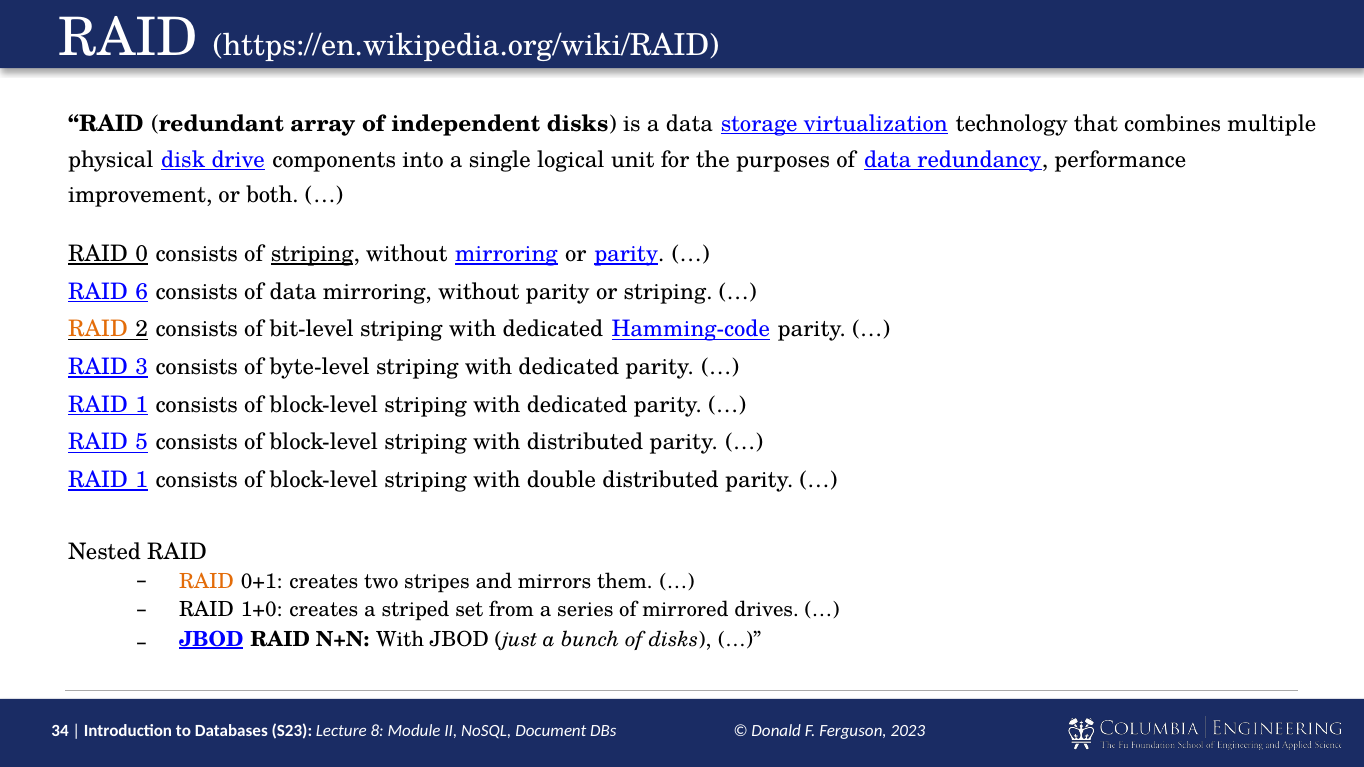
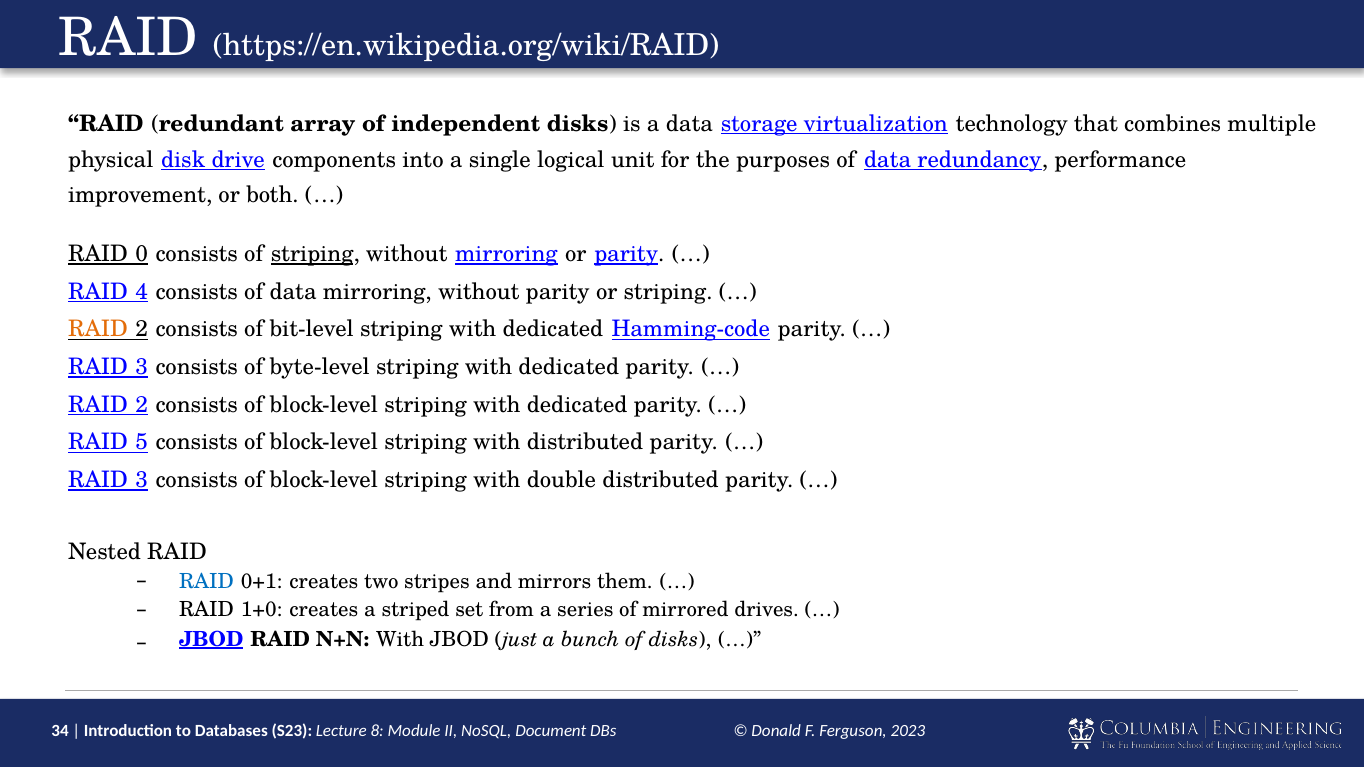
6: 6 -> 4
1 at (142, 405): 1 -> 2
1 at (142, 480): 1 -> 3
RAID at (206, 582) colour: orange -> blue
